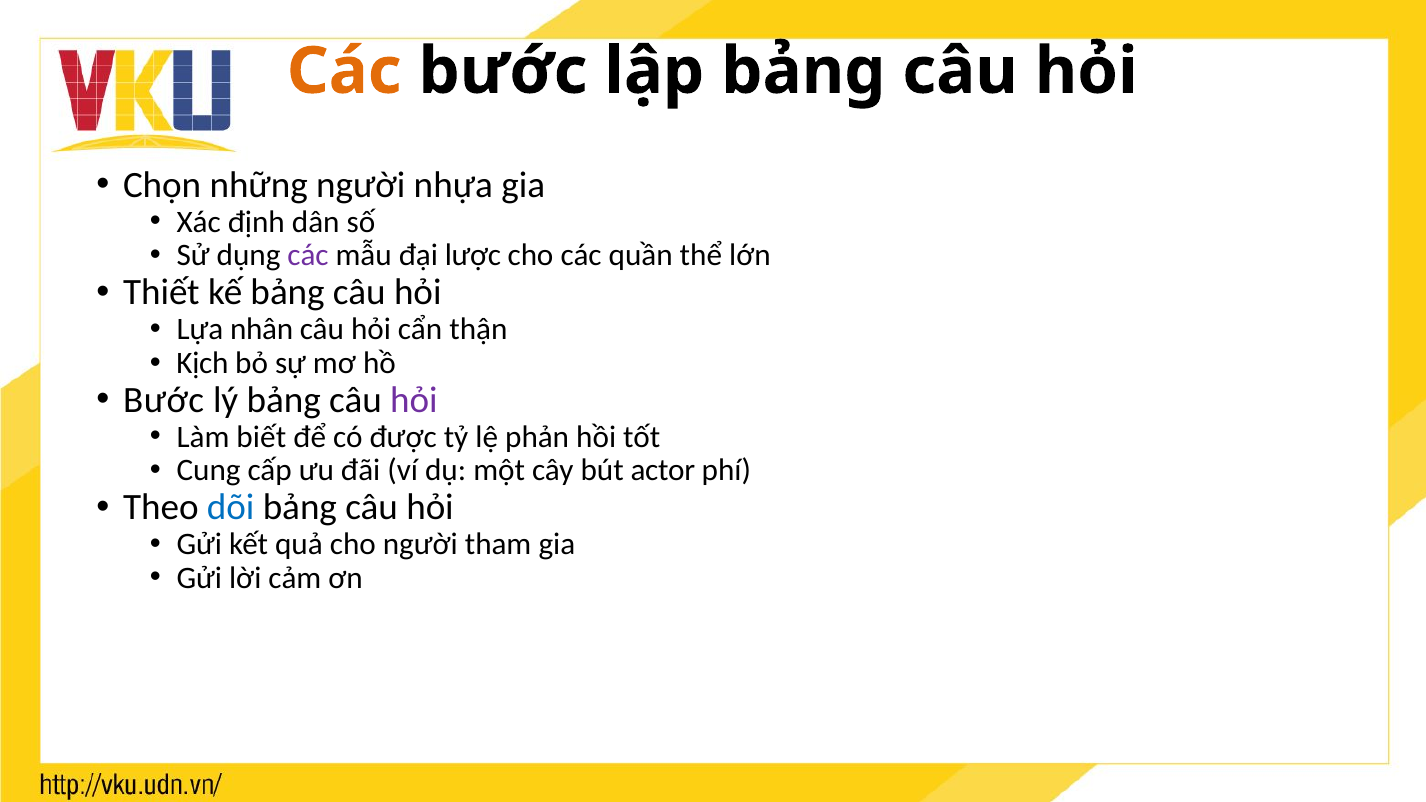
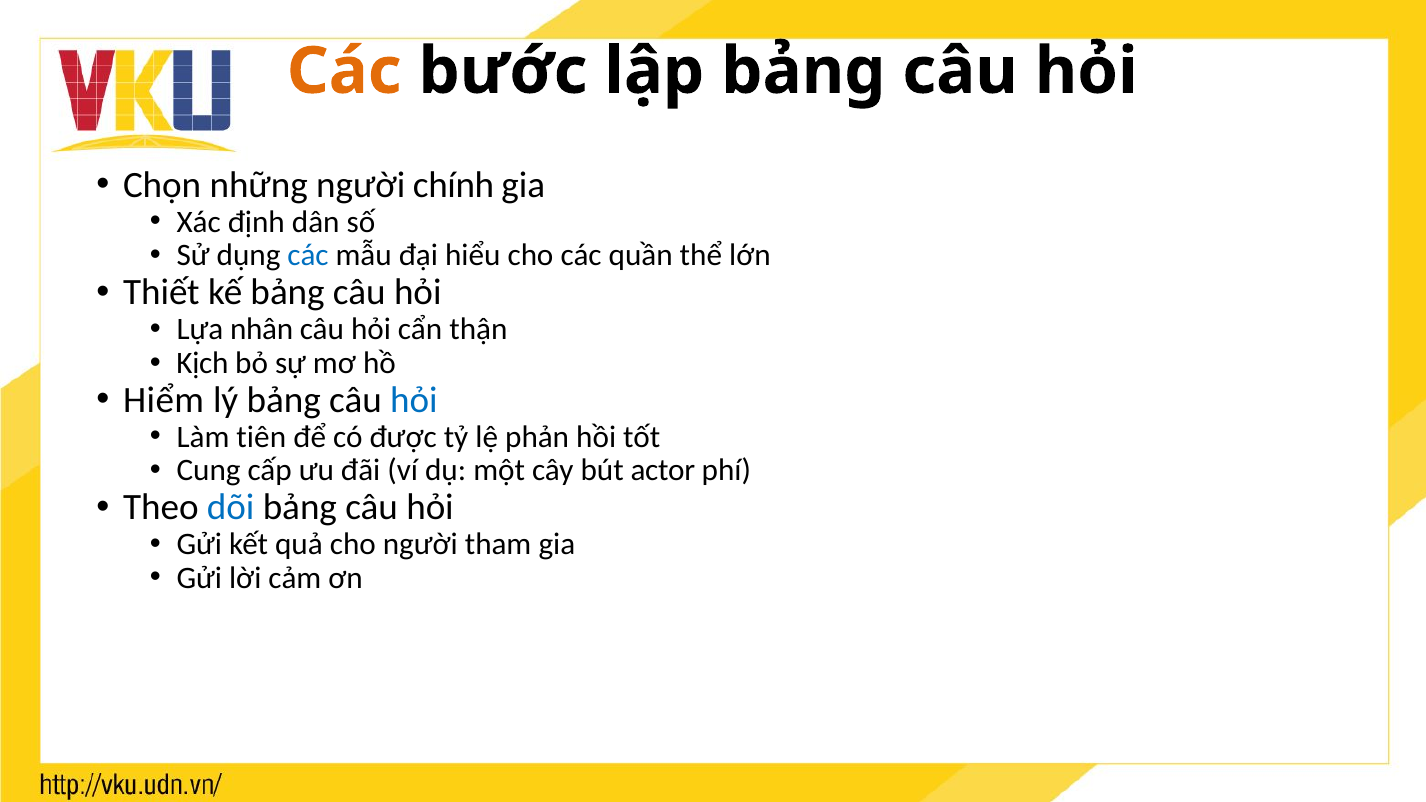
nhựa: nhựa -> chính
các at (308, 256) colour: purple -> blue
lược: lược -> hiểu
Bước at (164, 400): Bước -> Hiểm
hỏi at (414, 400) colour: purple -> blue
biết: biết -> tiên
